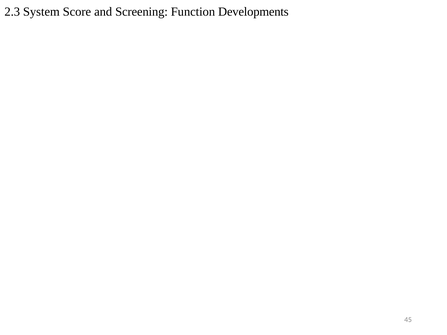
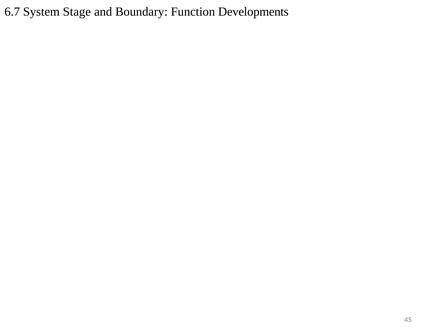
2.3: 2.3 -> 6.7
Score: Score -> Stage
Screening: Screening -> Boundary
